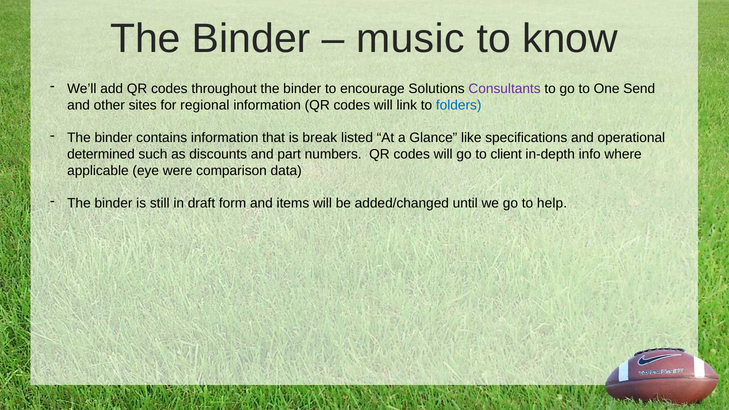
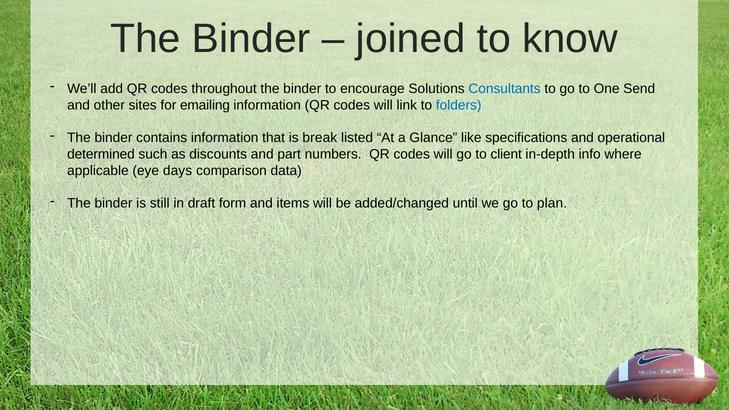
music: music -> joined
Consultants colour: purple -> blue
regional: regional -> emailing
were: were -> days
help: help -> plan
